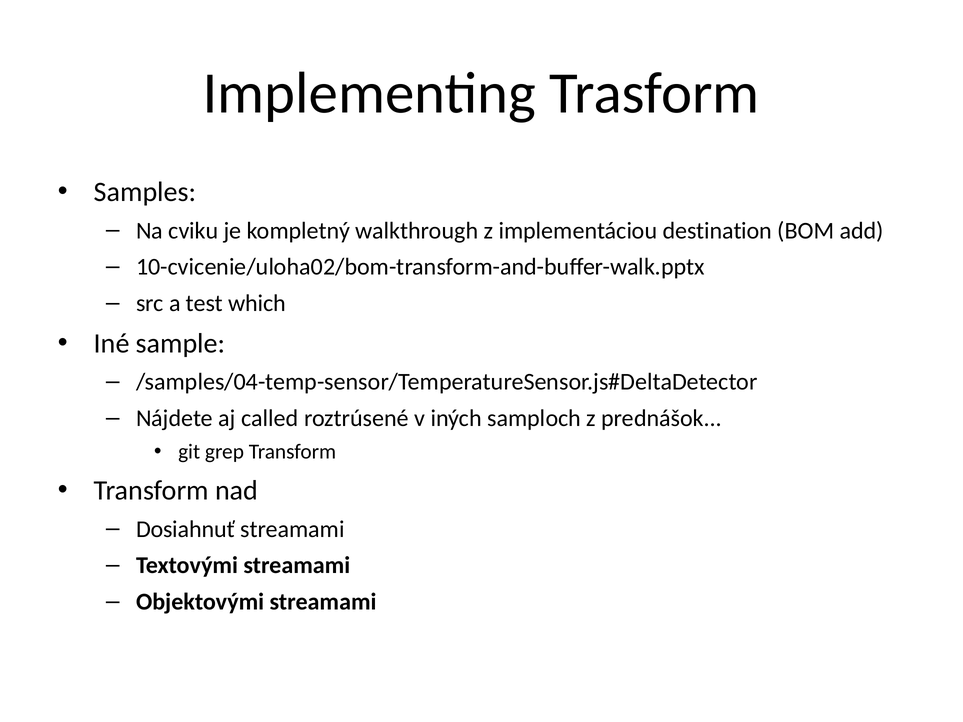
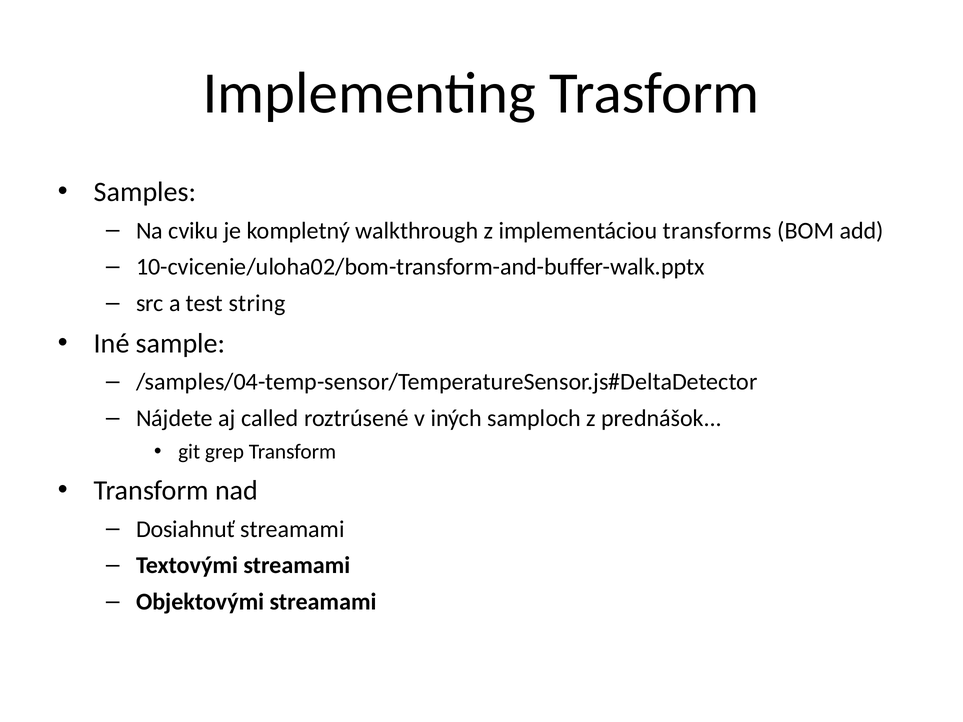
destination: destination -> transforms
which: which -> string
